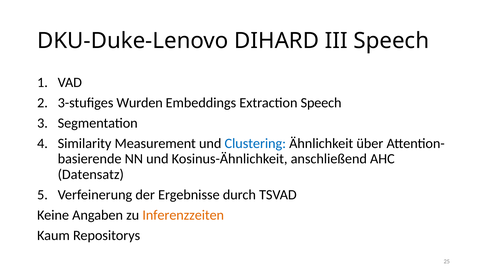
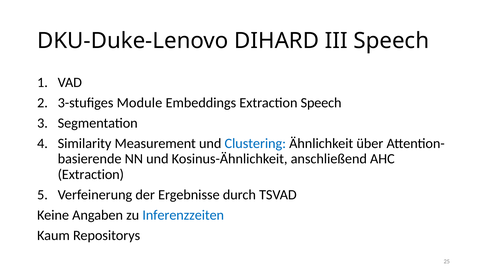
Wurden: Wurden -> Module
Datensatz at (91, 174): Datensatz -> Extraction
Inferenzzeiten colour: orange -> blue
